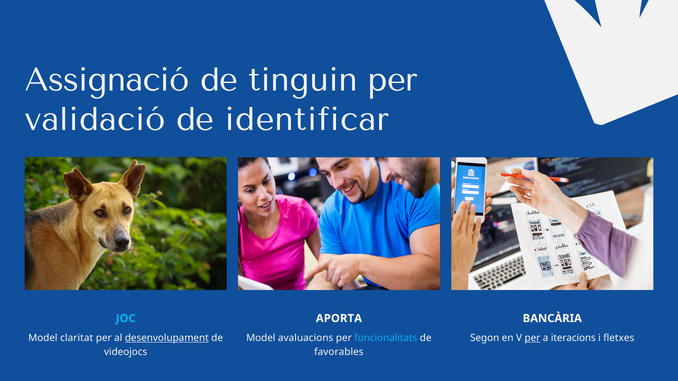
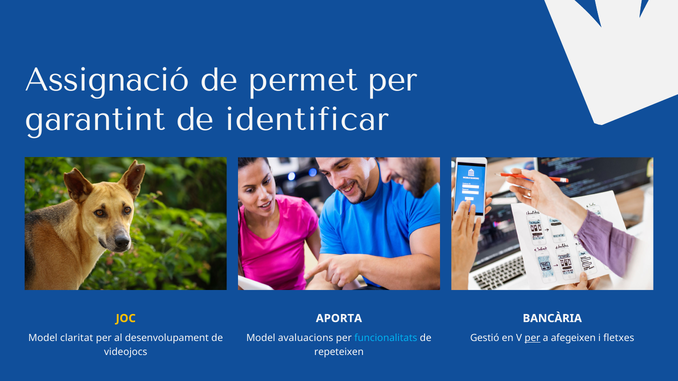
tinguin: tinguin -> permet
validació: validació -> garantint
JOC colour: light blue -> yellow
desenvolupament underline: present -> none
Segon: Segon -> Gestió
iteracions: iteracions -> afegeixen
favorables: favorables -> repeteixen
